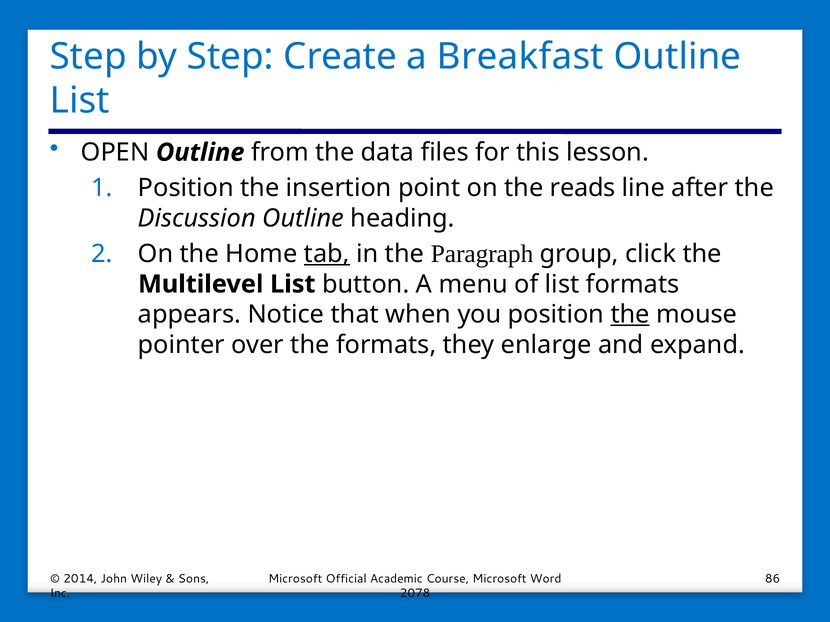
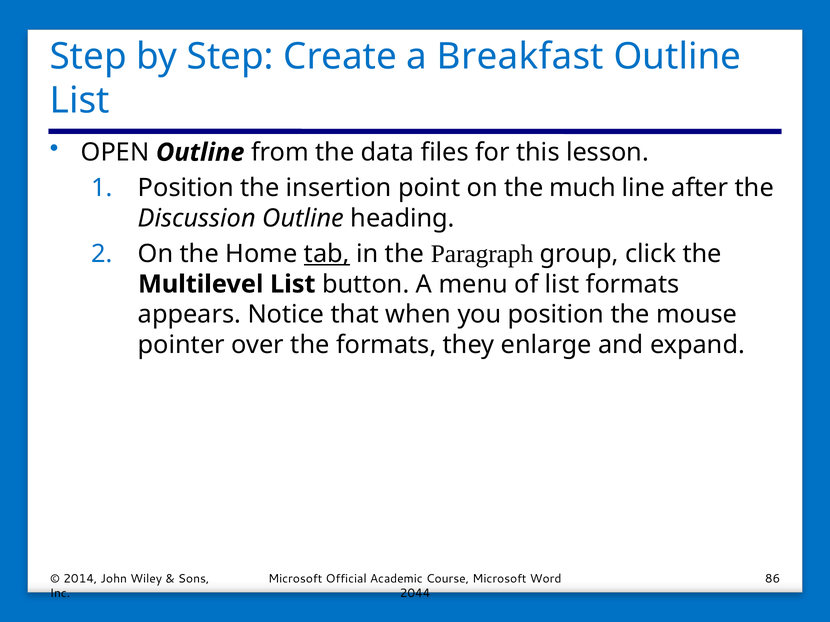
reads: reads -> much
the at (630, 315) underline: present -> none
2078: 2078 -> 2044
